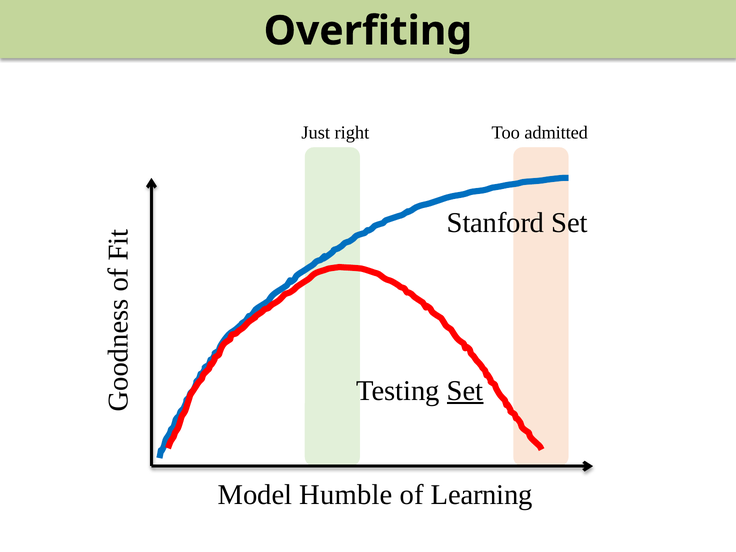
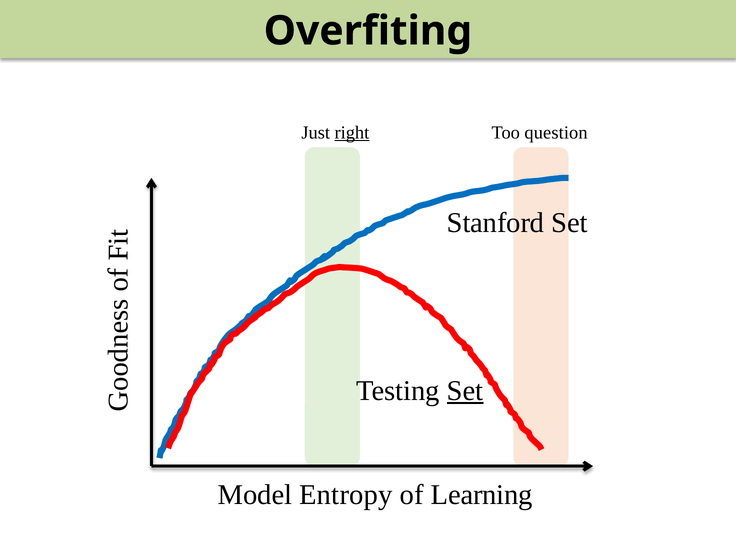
right underline: none -> present
admitted: admitted -> question
Humble: Humble -> Entropy
